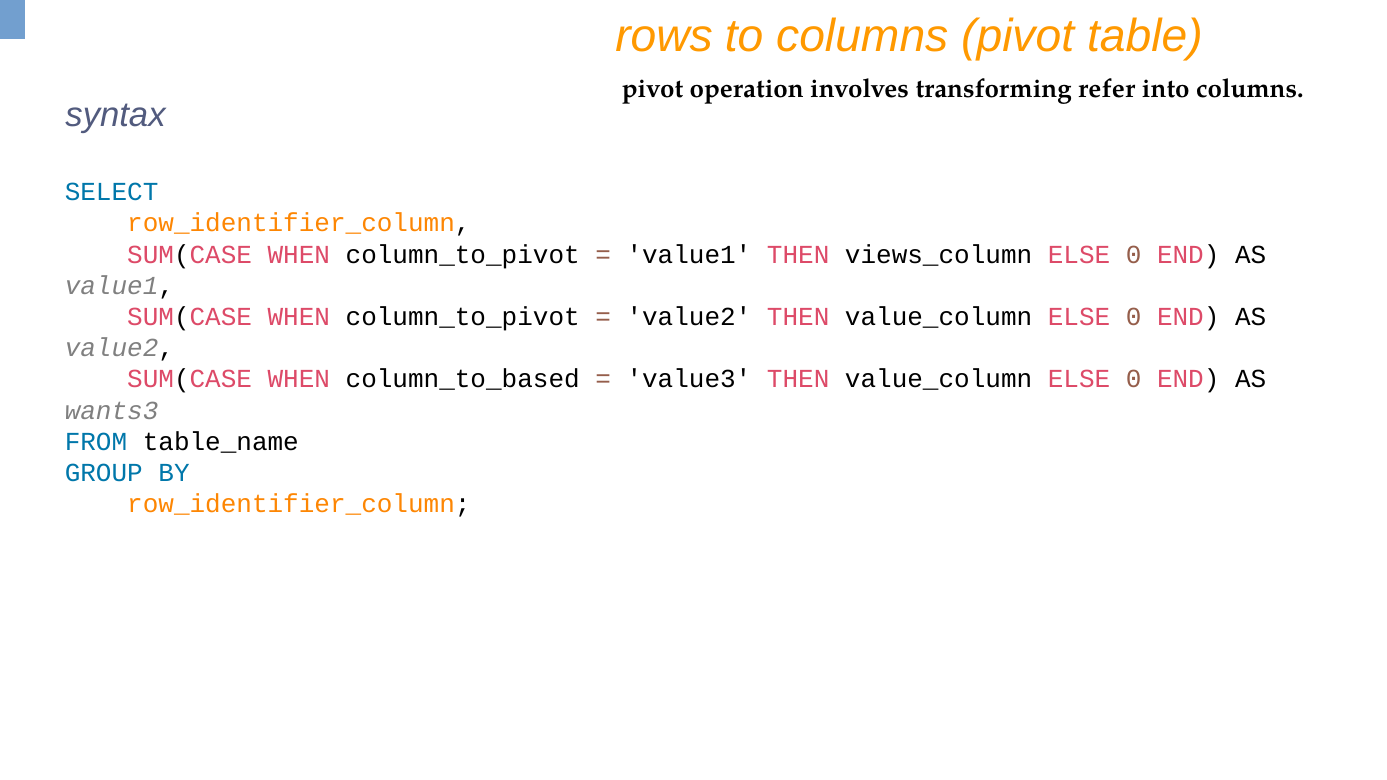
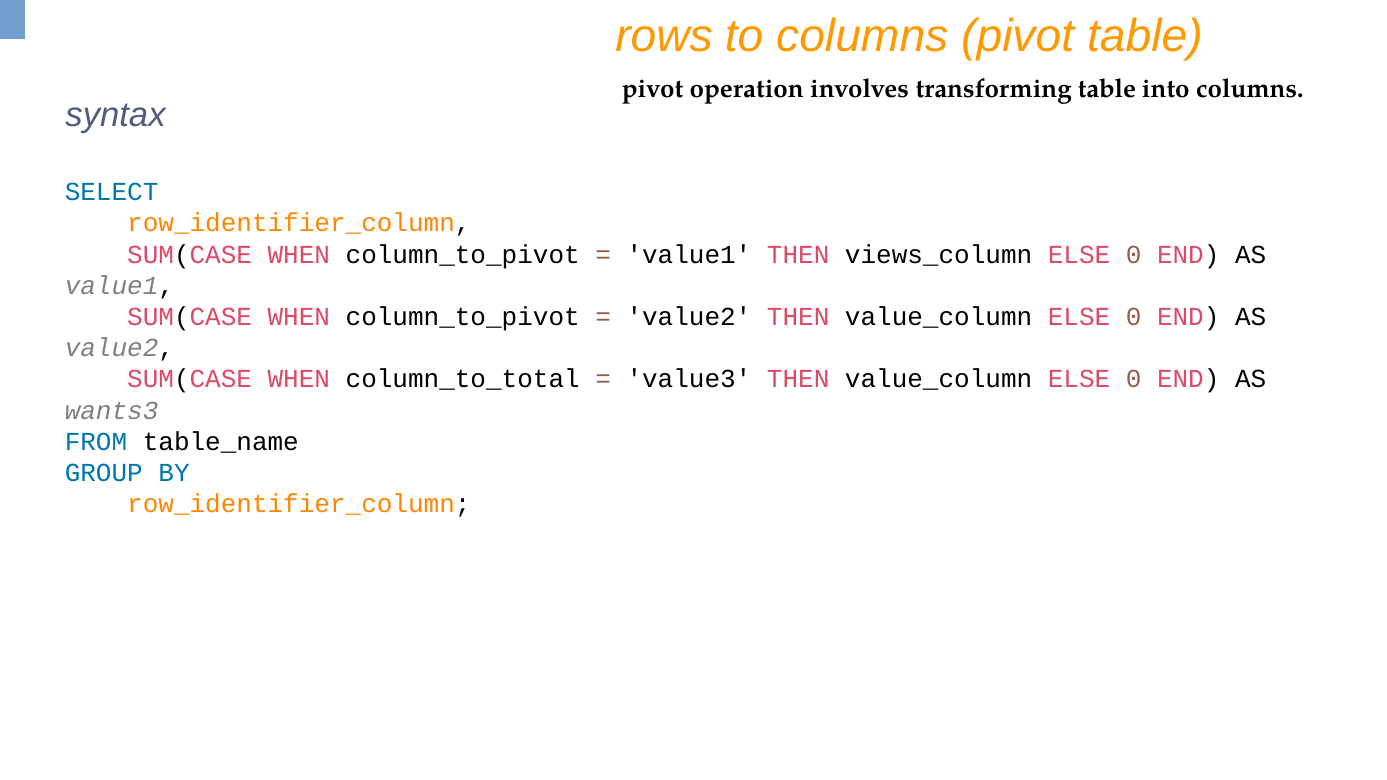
transforming refer: refer -> table
column_to_based: column_to_based -> column_to_total
